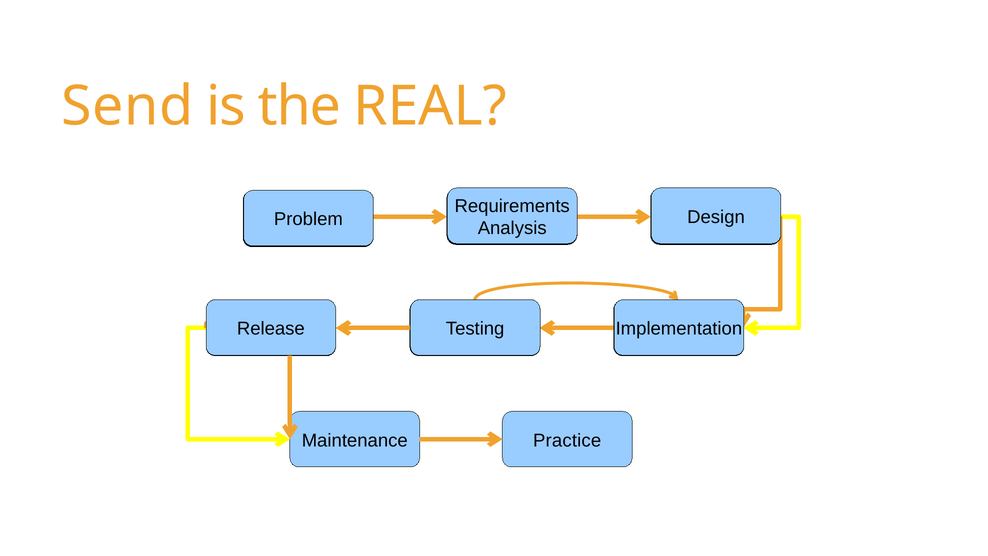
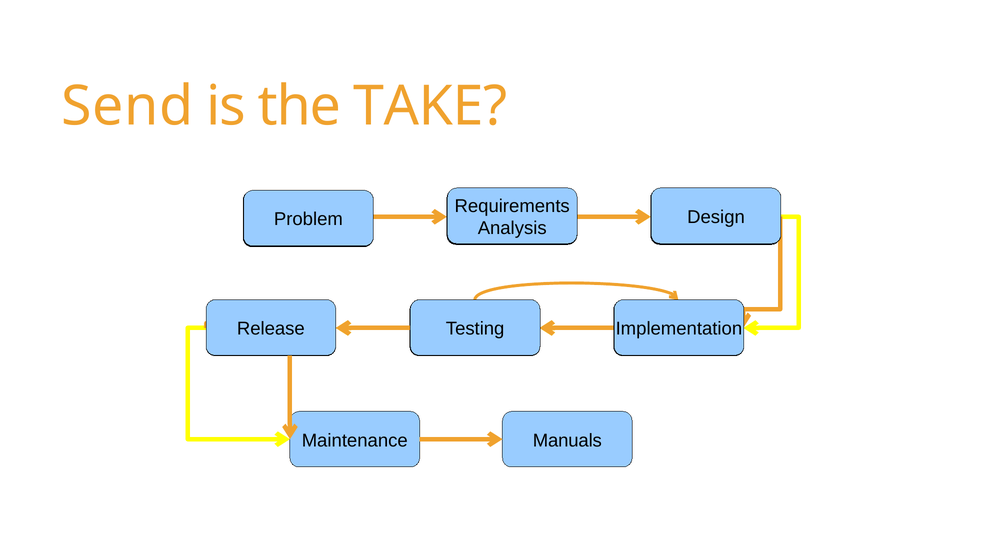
REAL: REAL -> TAKE
Practice: Practice -> Manuals
